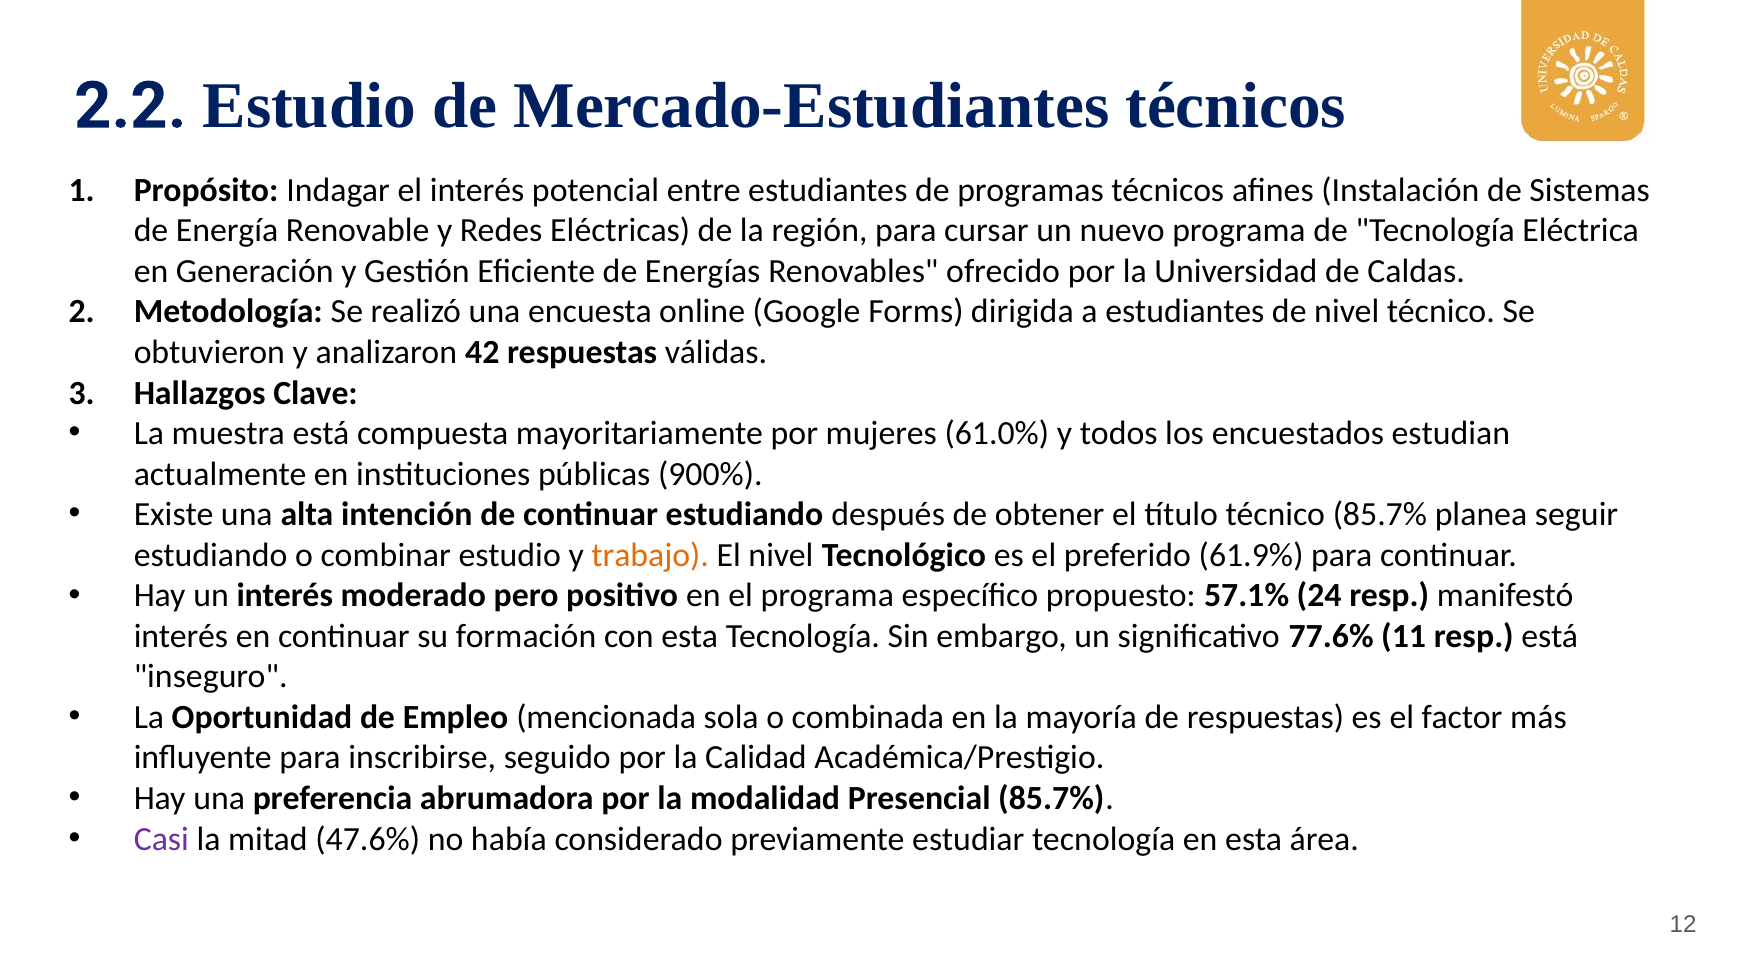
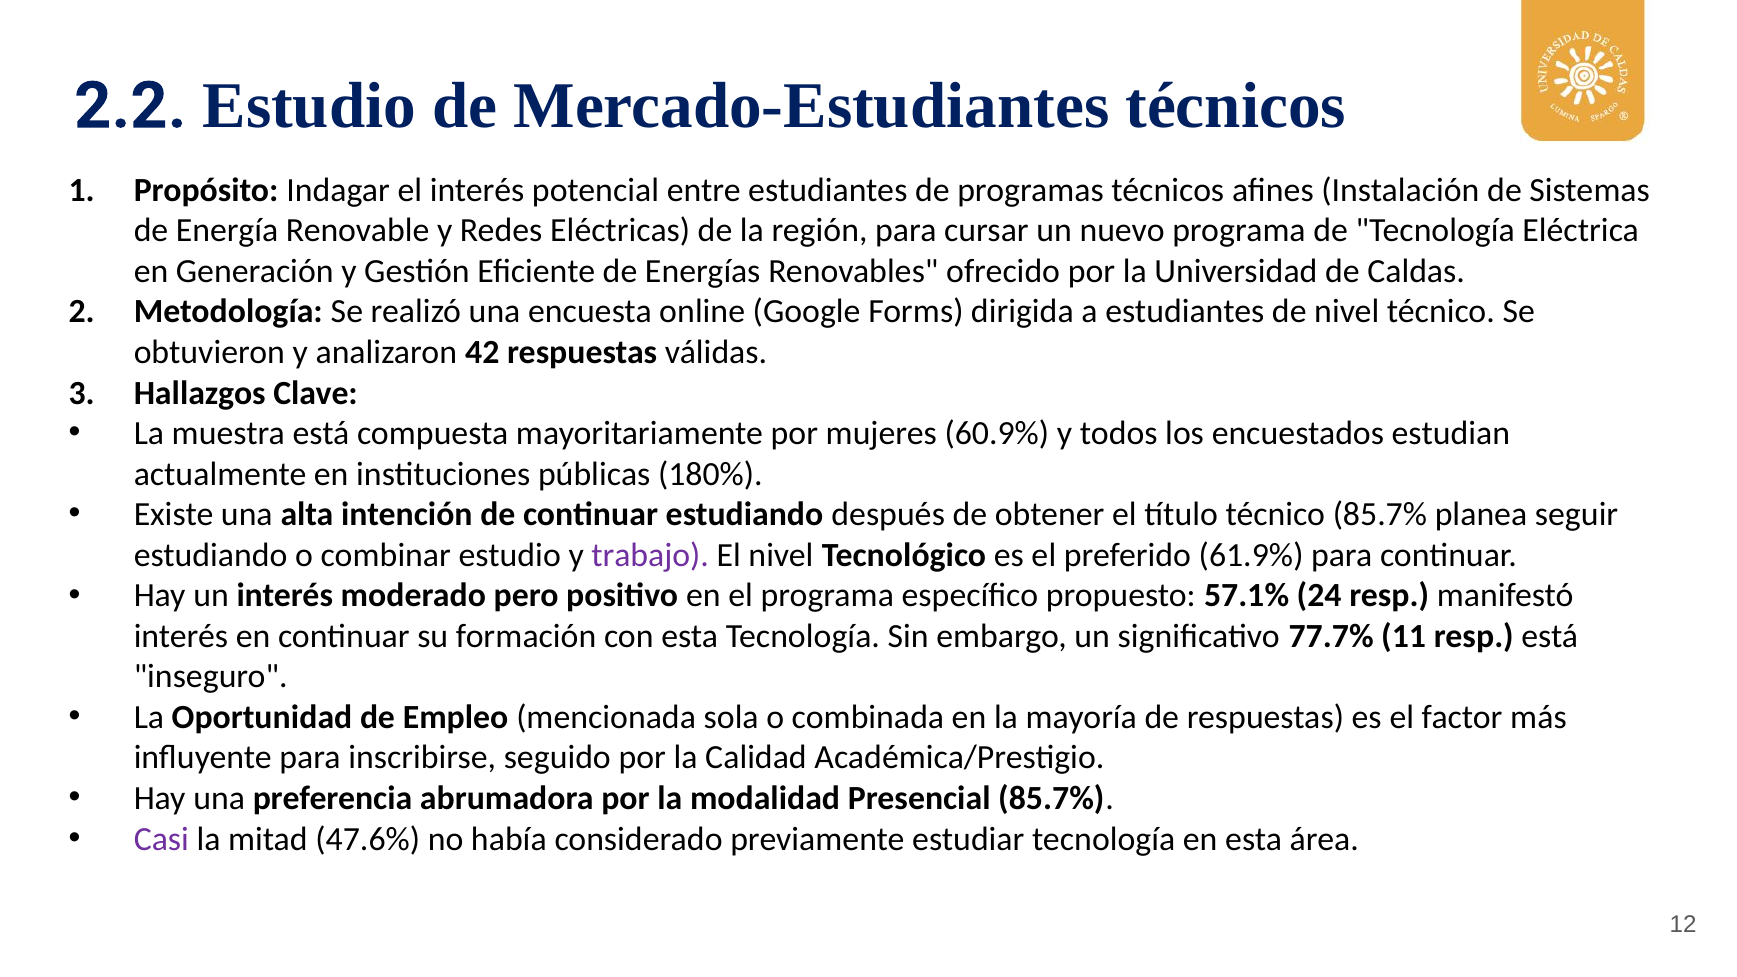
61.0%: 61.0% -> 60.9%
900%: 900% -> 180%
trabajo colour: orange -> purple
77.6%: 77.6% -> 77.7%
